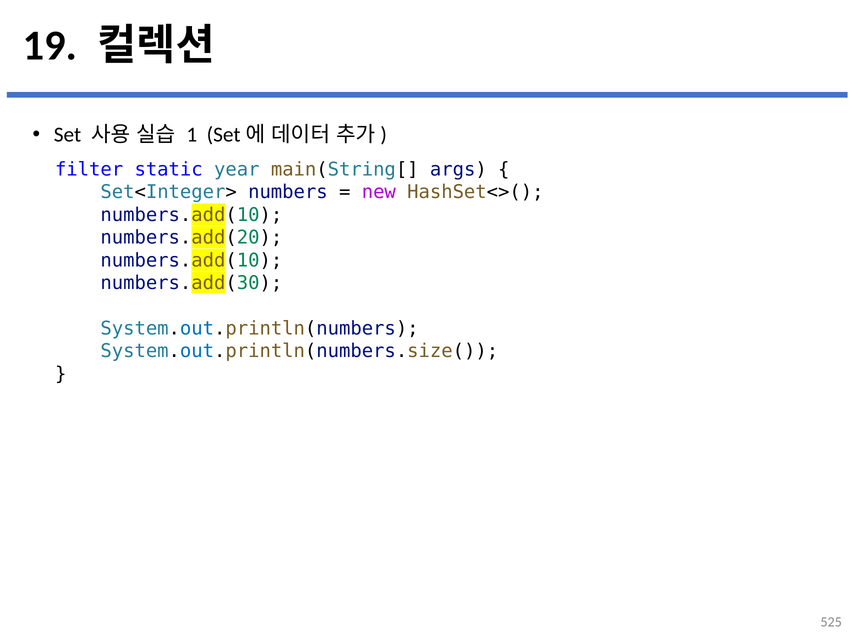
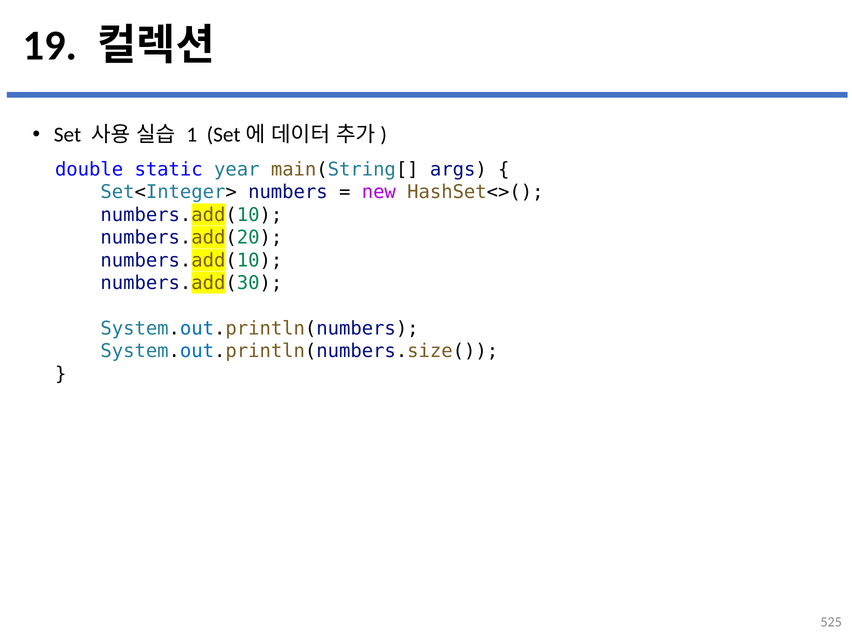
filter: filter -> double
